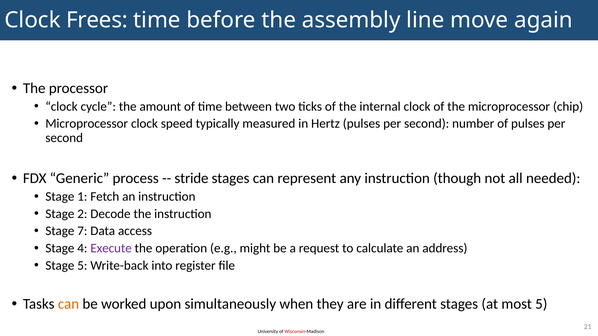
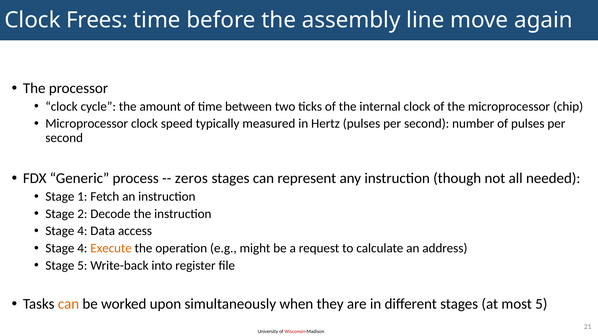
stride: stride -> zeros
7 at (82, 231): 7 -> 4
Execute colour: purple -> orange
